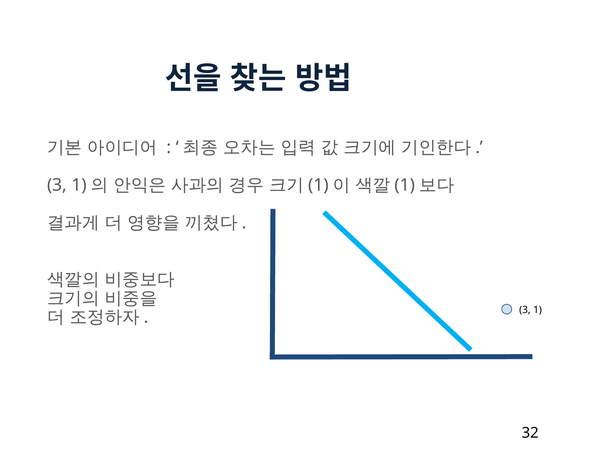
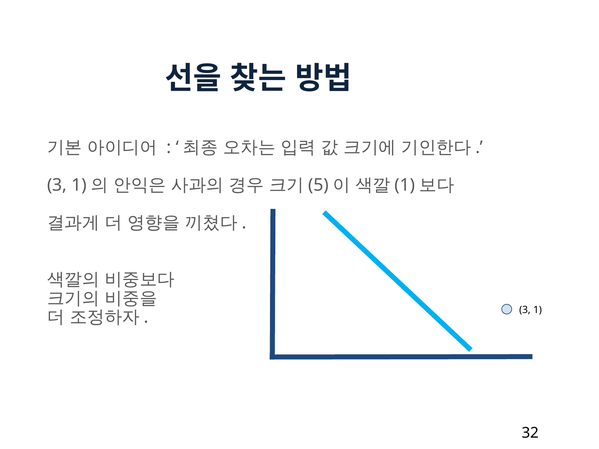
1 at (318, 185): 1 -> 5
